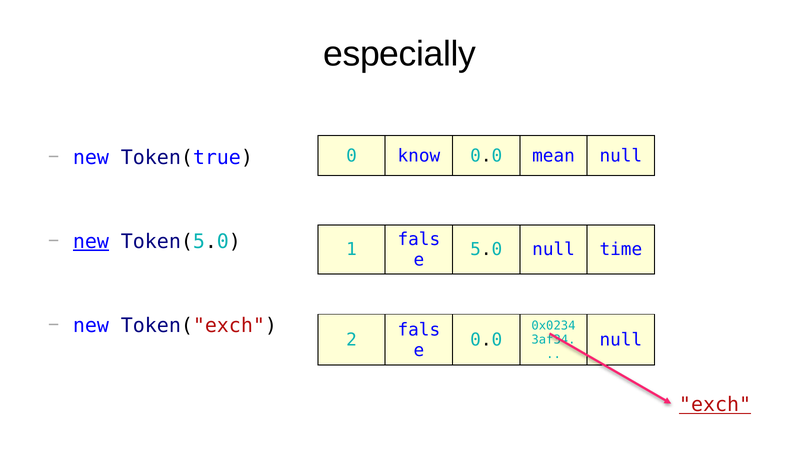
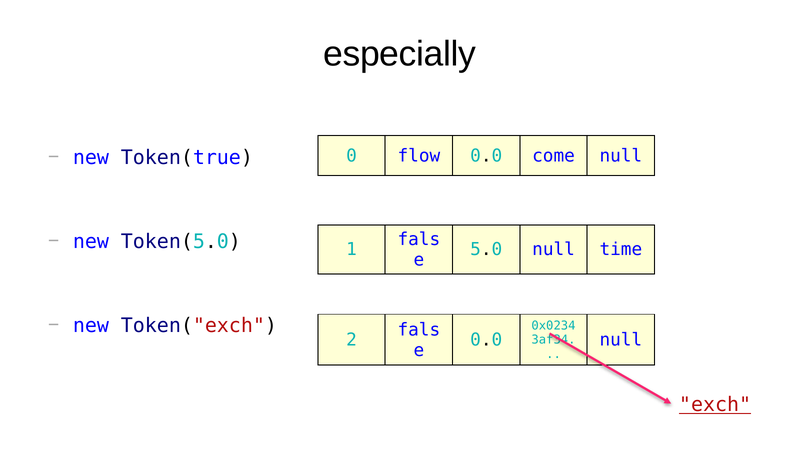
know: know -> flow
mean: mean -> come
new at (91, 241) underline: present -> none
